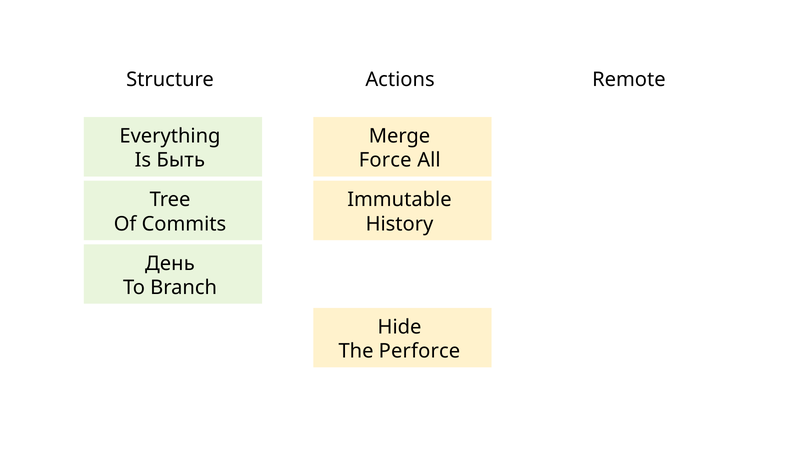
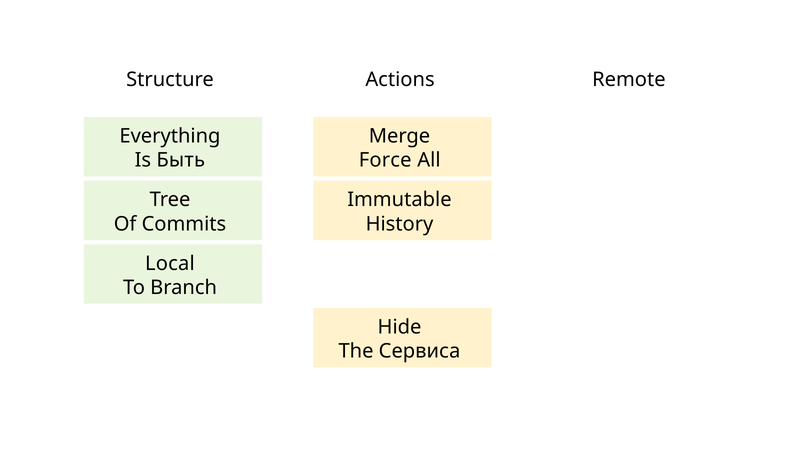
День: День -> Local
Perforce: Perforce -> Сервиса
